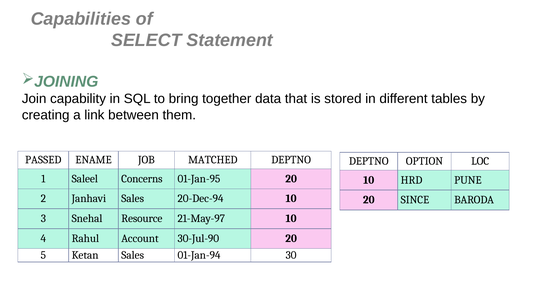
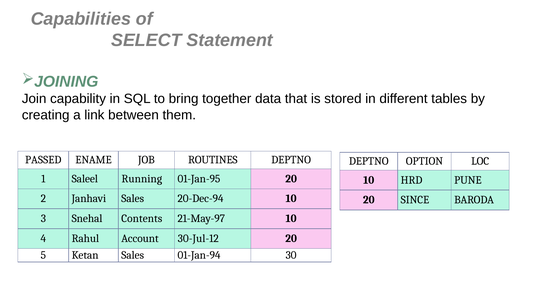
MATCHED: MATCHED -> ROUTINES
Concerns: Concerns -> Running
Resource: Resource -> Contents
30-Jul-90: 30-Jul-90 -> 30-Jul-12
